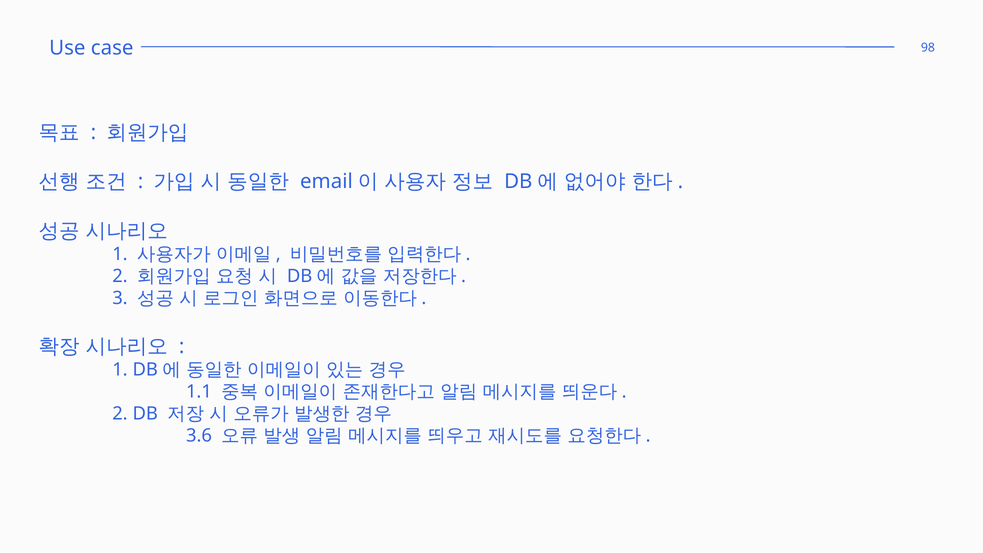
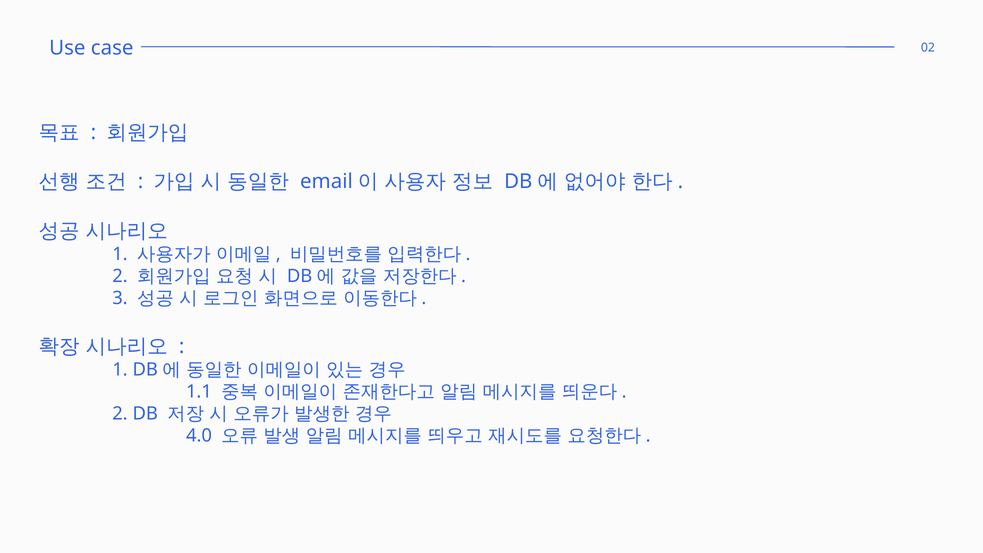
98: 98 -> 02
3.6: 3.6 -> 4.0
